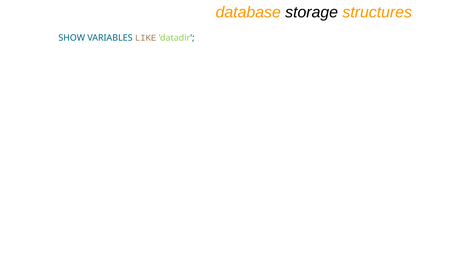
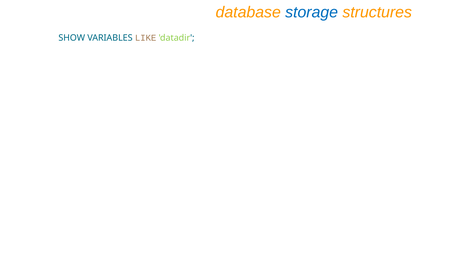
storage colour: black -> blue
